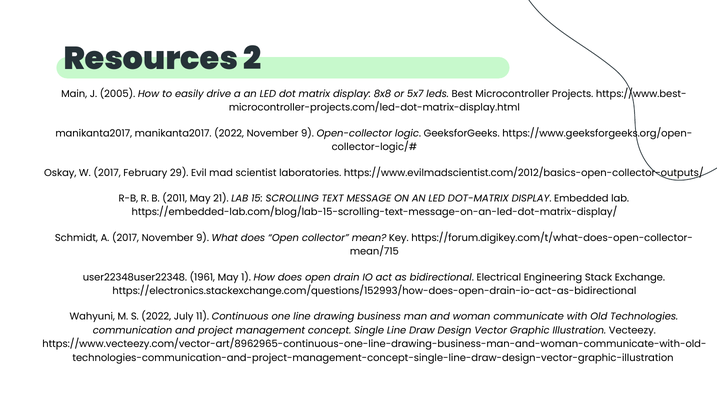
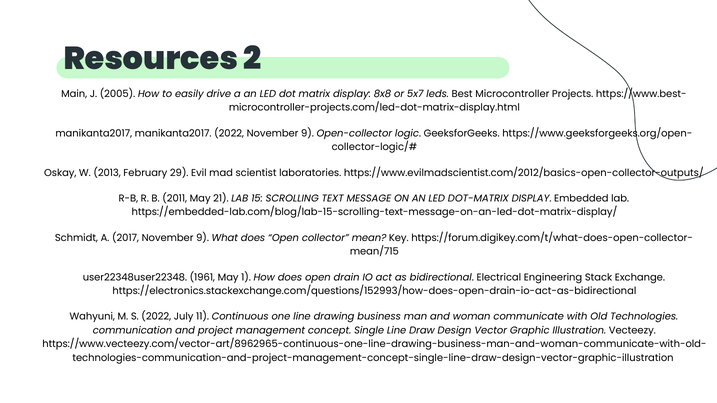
W 2017: 2017 -> 2013
